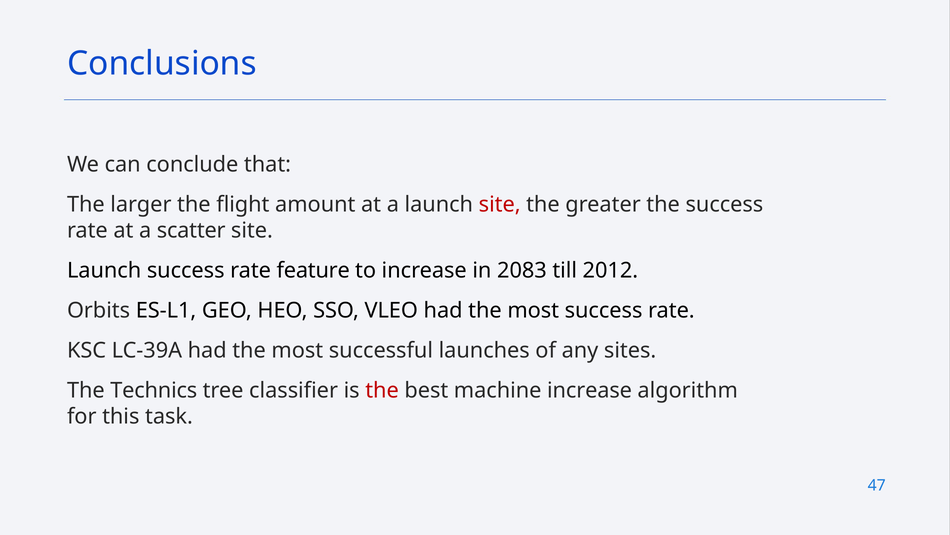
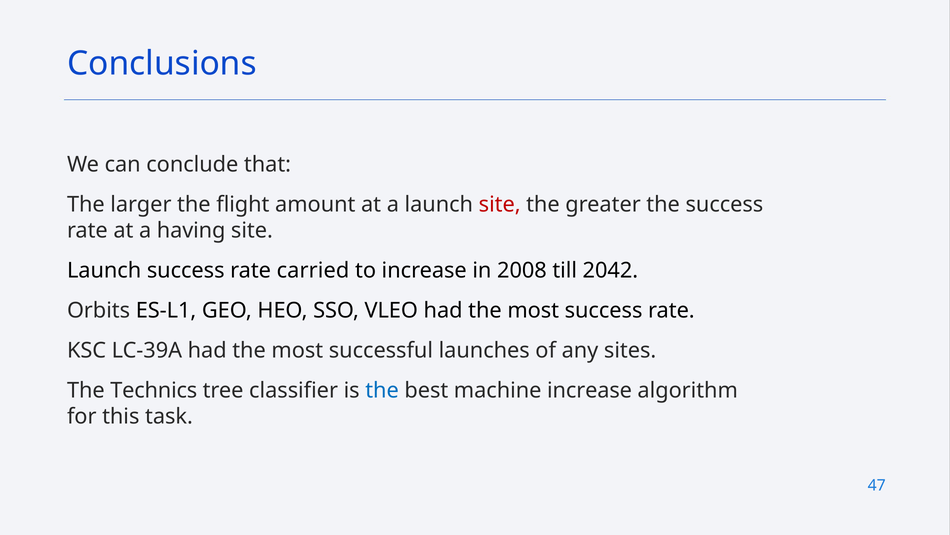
scatter: scatter -> having
feature: feature -> carried
2083: 2083 -> 2008
2012: 2012 -> 2042
the at (382, 390) colour: red -> blue
